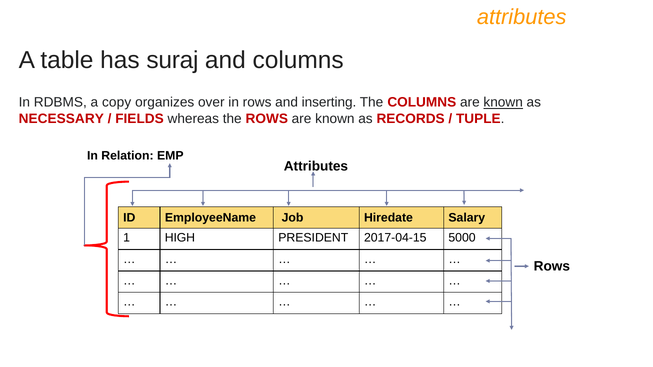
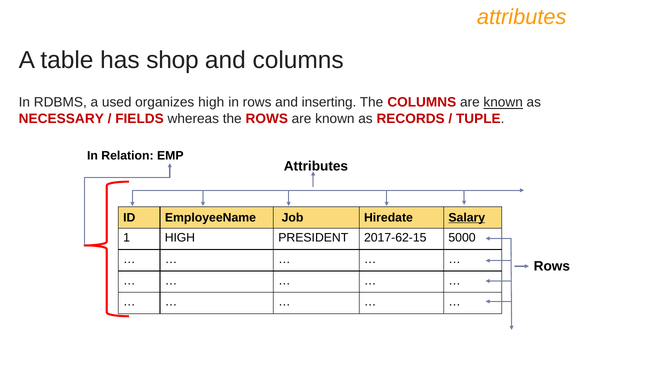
suraj: suraj -> shop
copy: copy -> used
organizes over: over -> high
Salary underline: none -> present
2017-04-15: 2017-04-15 -> 2017-62-15
